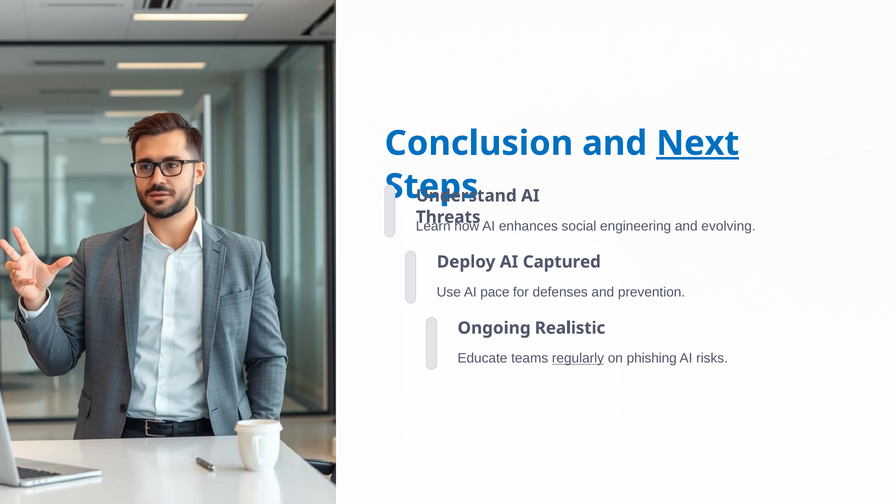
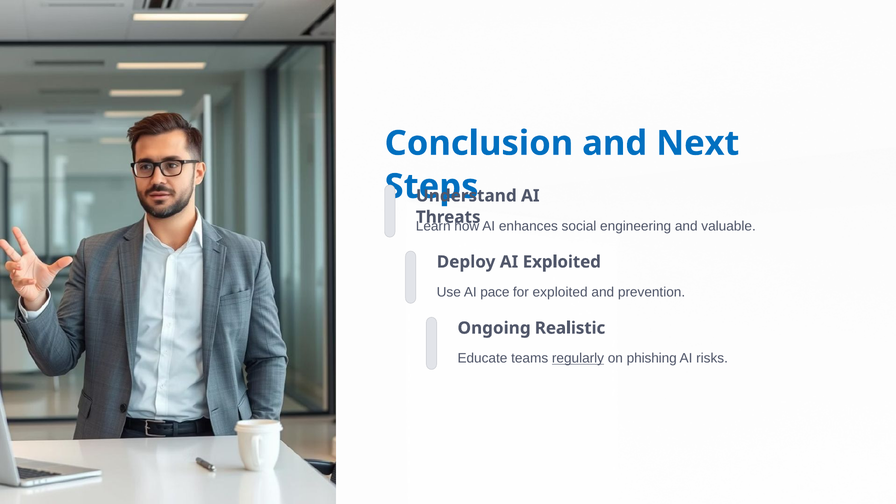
Next underline: present -> none
evolving: evolving -> valuable
AI Captured: Captured -> Exploited
for defenses: defenses -> exploited
